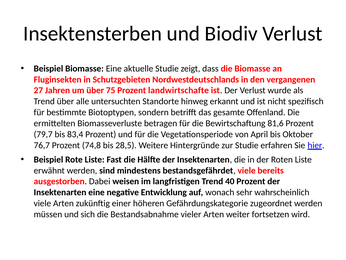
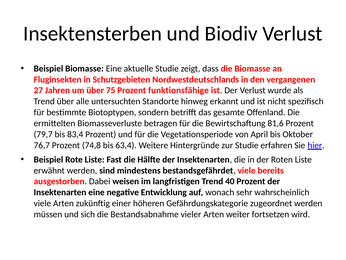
landwirtschafte: landwirtschafte -> funktionsfähige
28,5: 28,5 -> 63,4
